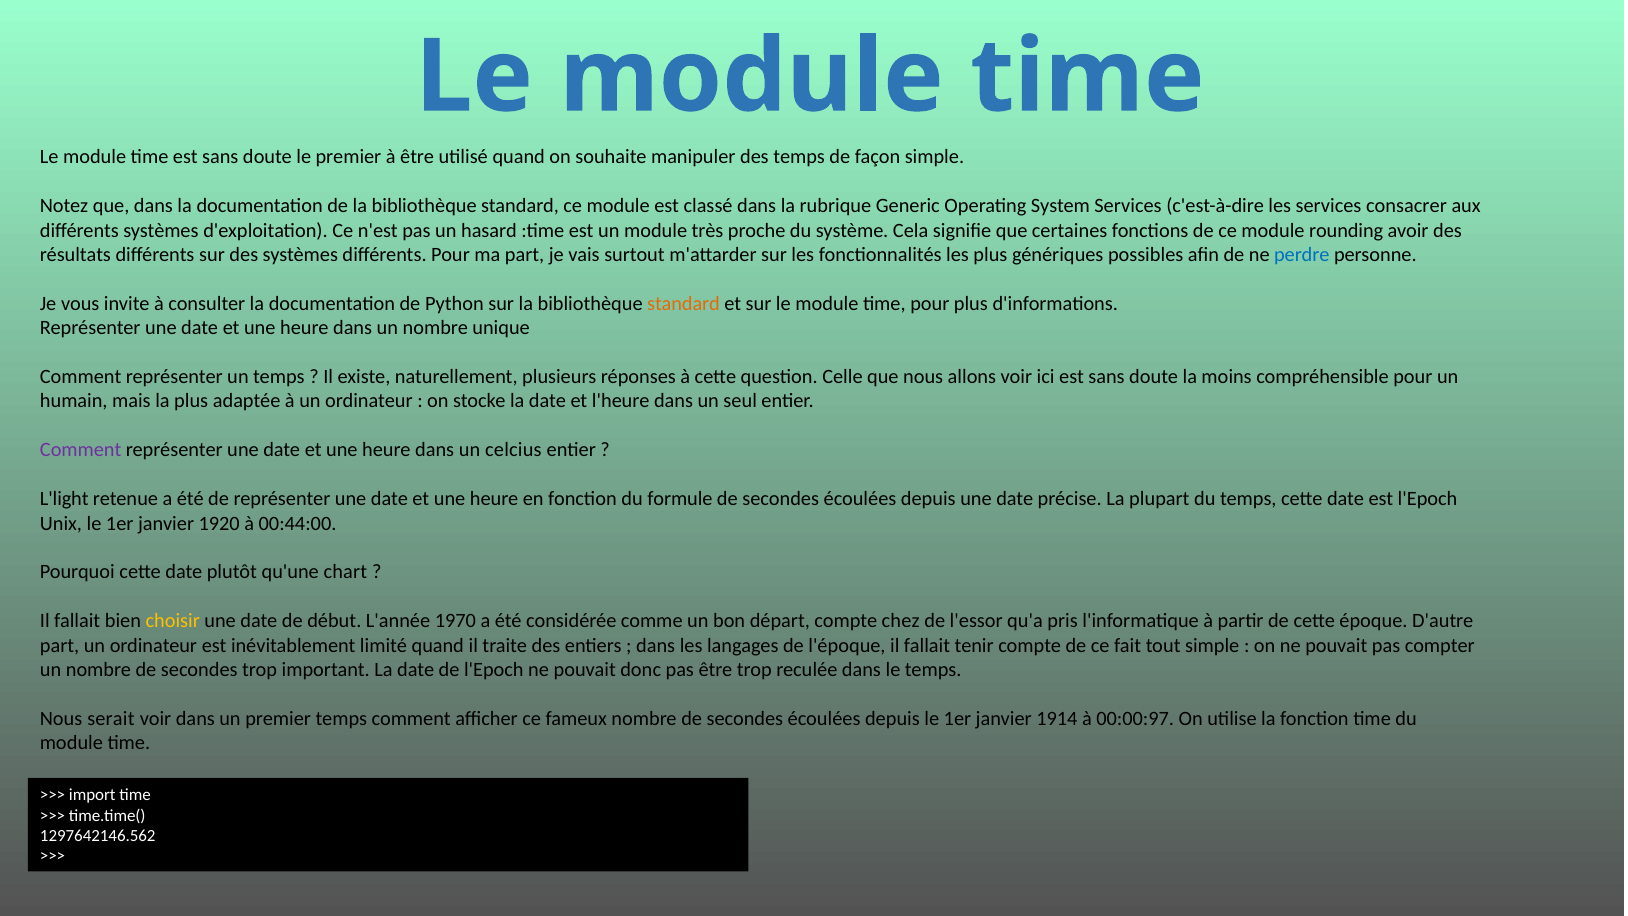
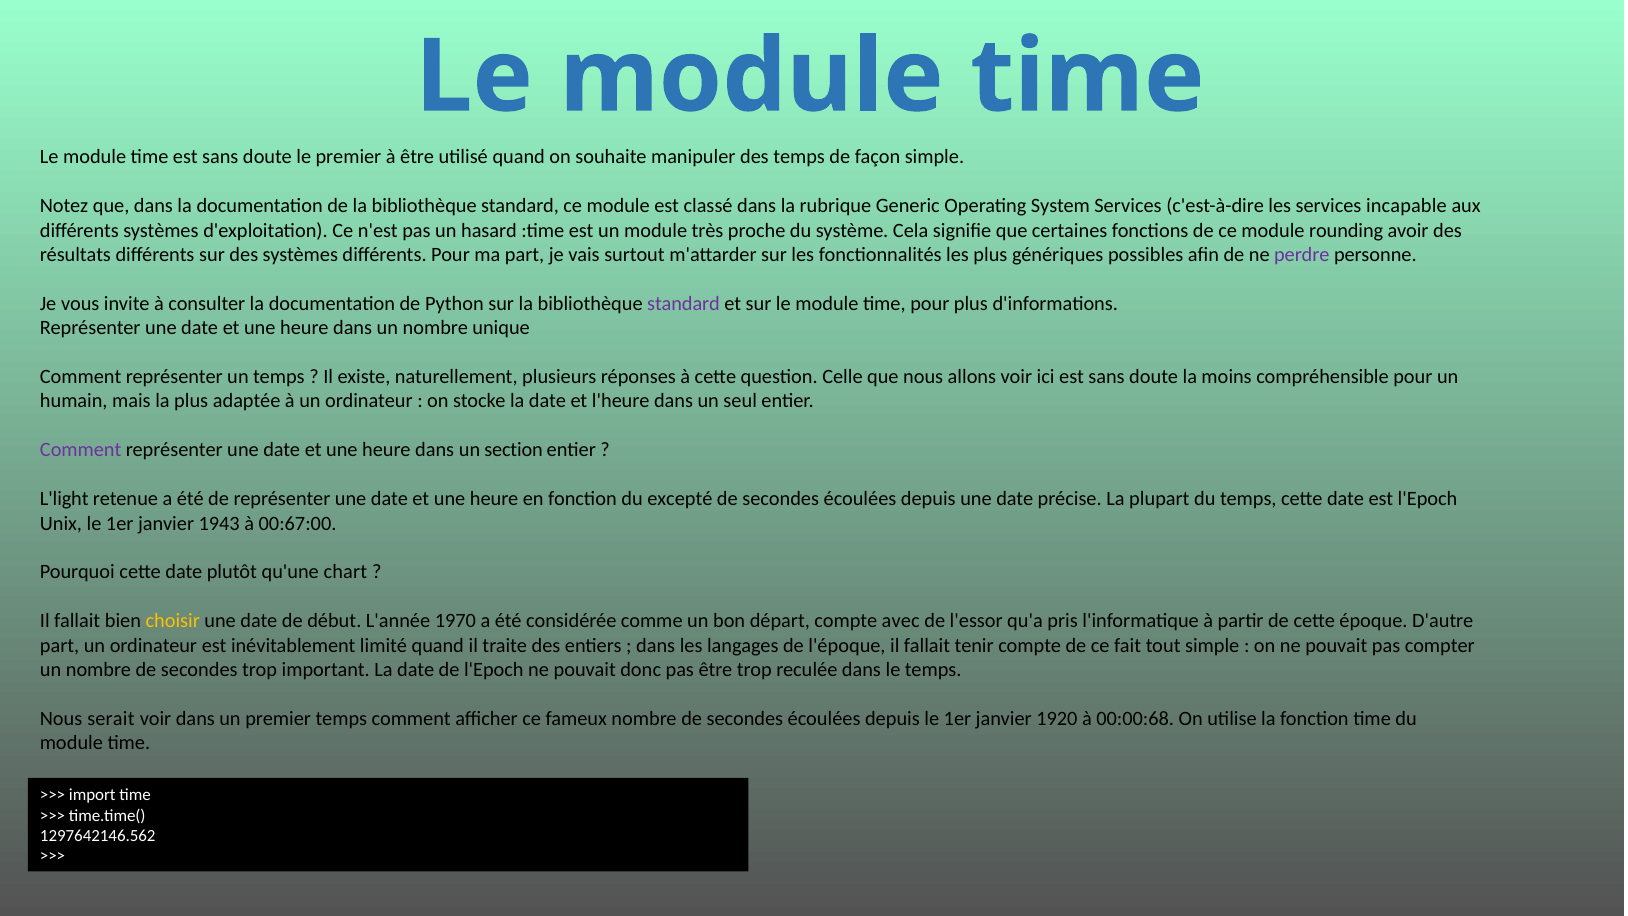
consacrer: consacrer -> incapable
perdre colour: blue -> purple
standard at (684, 303) colour: orange -> purple
celcius: celcius -> section
formule: formule -> excepté
1920: 1920 -> 1943
00:44:00: 00:44:00 -> 00:67:00
chez: chez -> avec
1914: 1914 -> 1920
00:00:97: 00:00:97 -> 00:00:68
